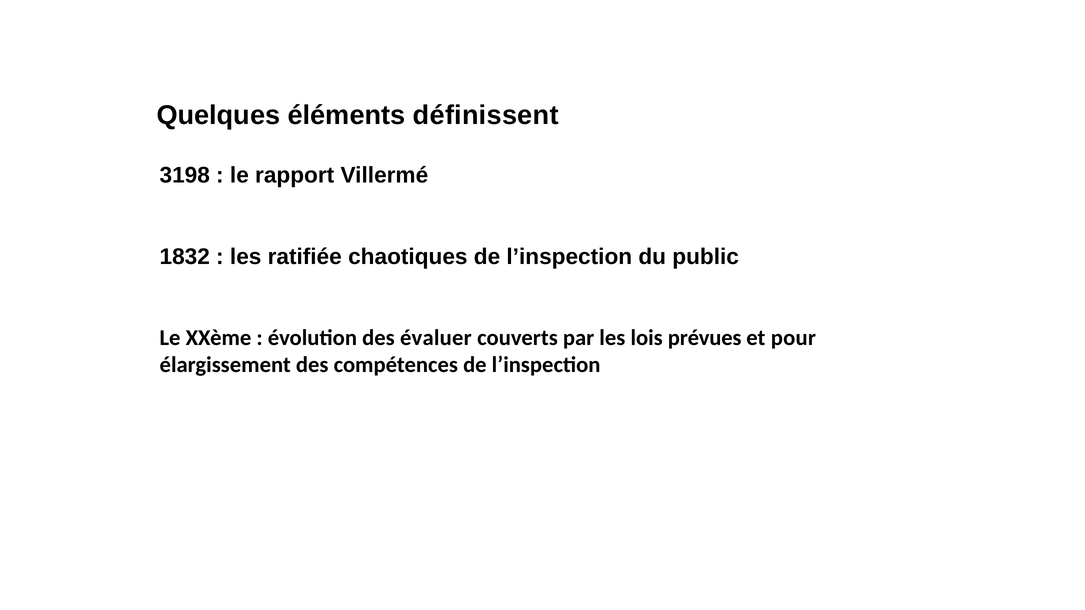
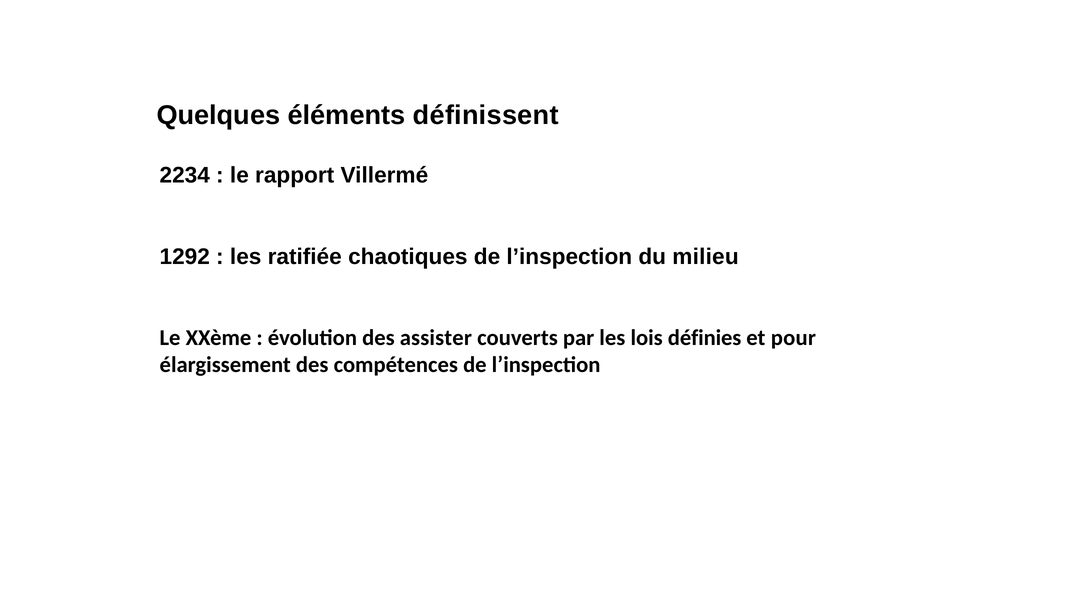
3198: 3198 -> 2234
1832: 1832 -> 1292
public: public -> milieu
évaluer: évaluer -> assister
prévues: prévues -> définies
